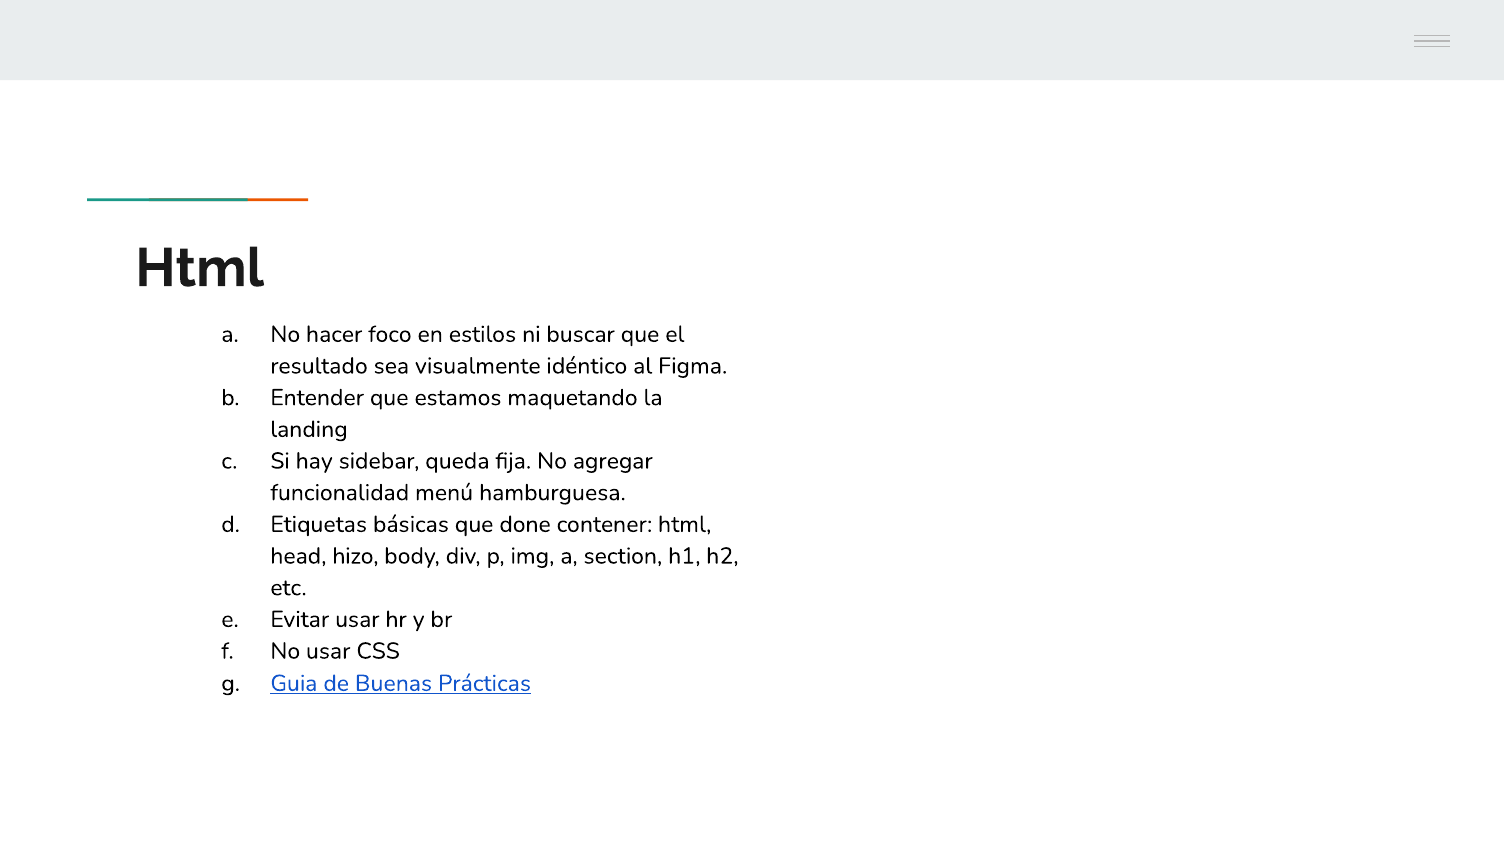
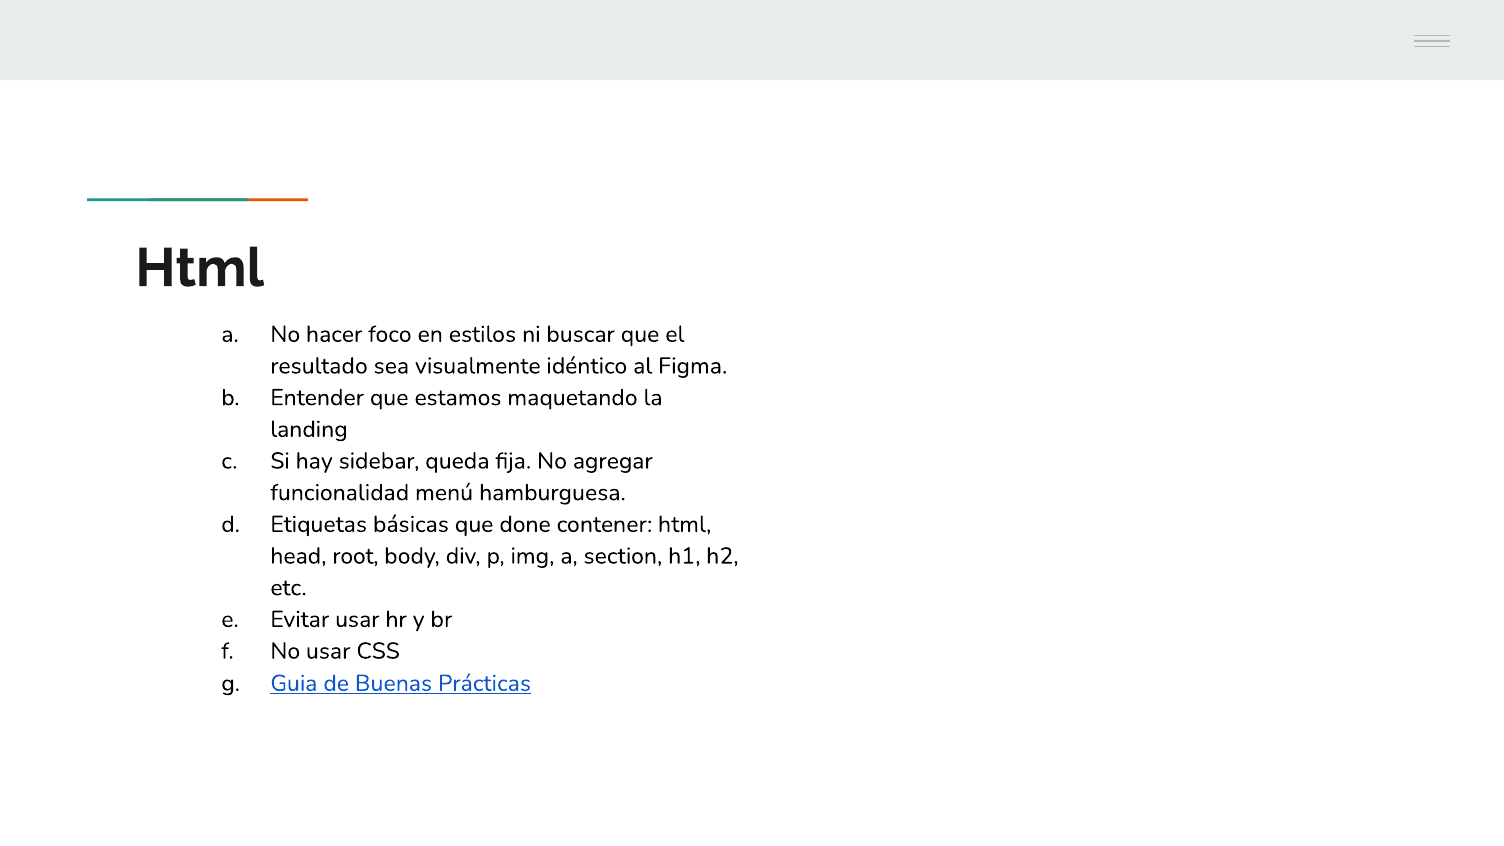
hizo: hizo -> root
